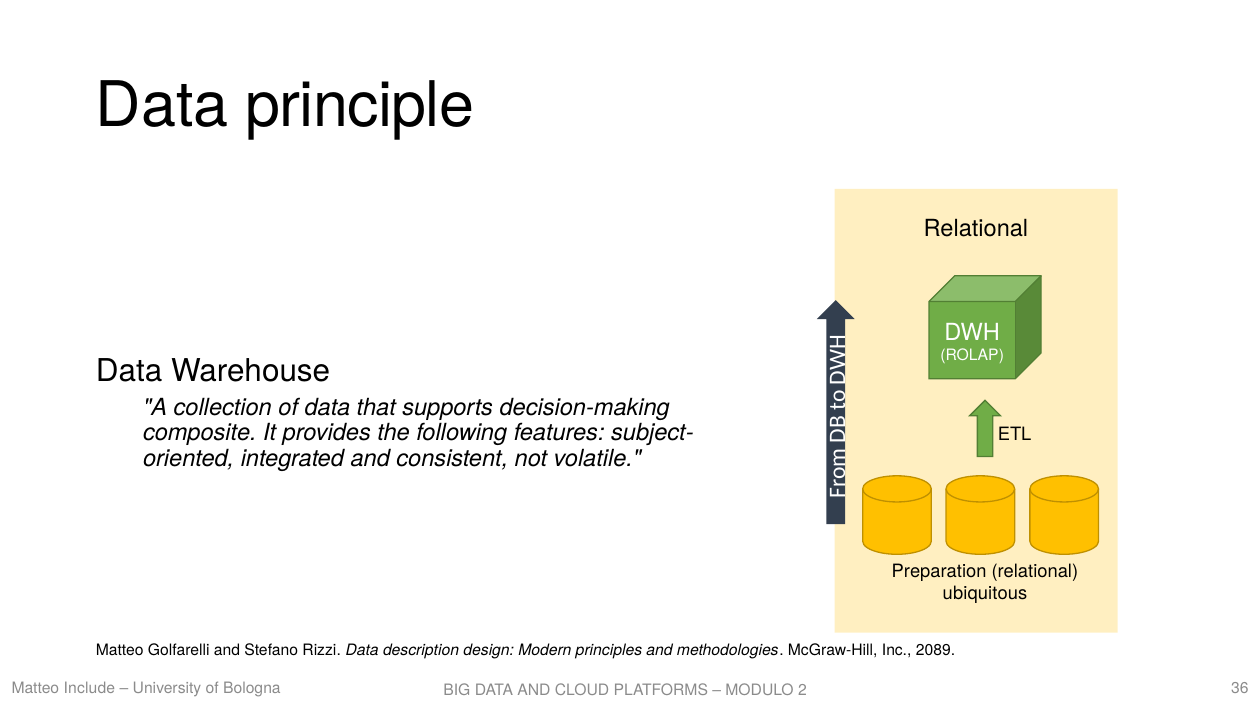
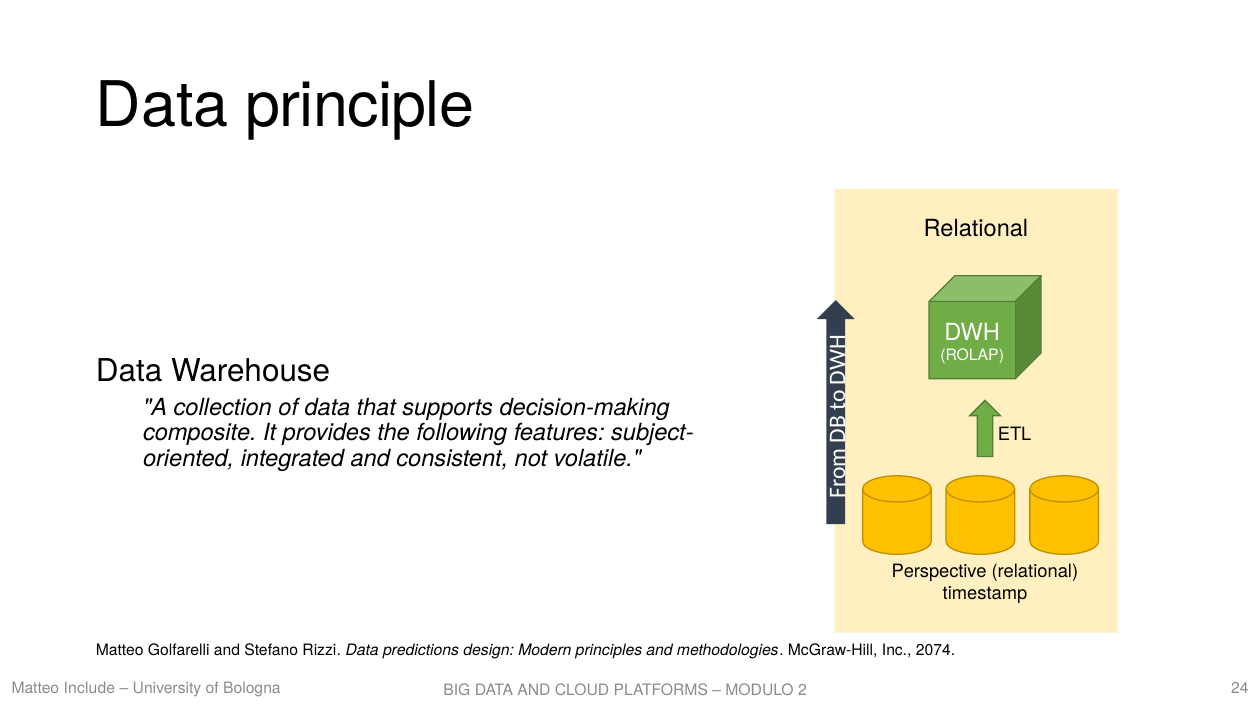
Preparation: Preparation -> Perspective
ubiquitous: ubiquitous -> timestamp
description: description -> predictions
2089: 2089 -> 2074
36: 36 -> 24
